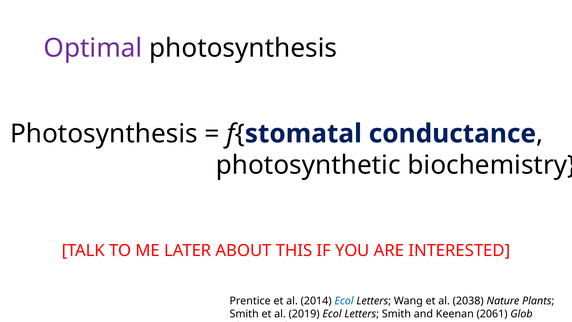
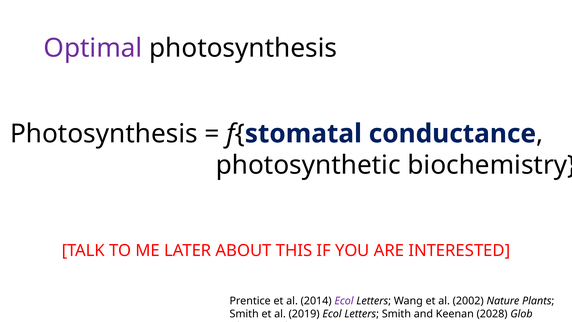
Ecol at (344, 301) colour: blue -> purple
2038: 2038 -> 2002
2061: 2061 -> 2028
